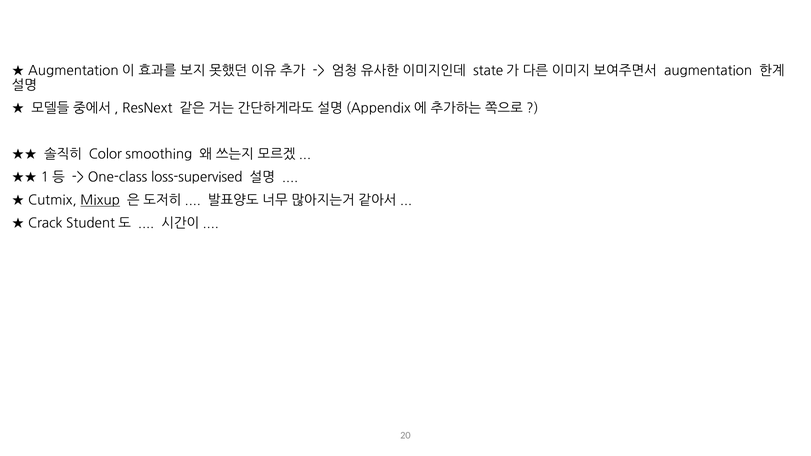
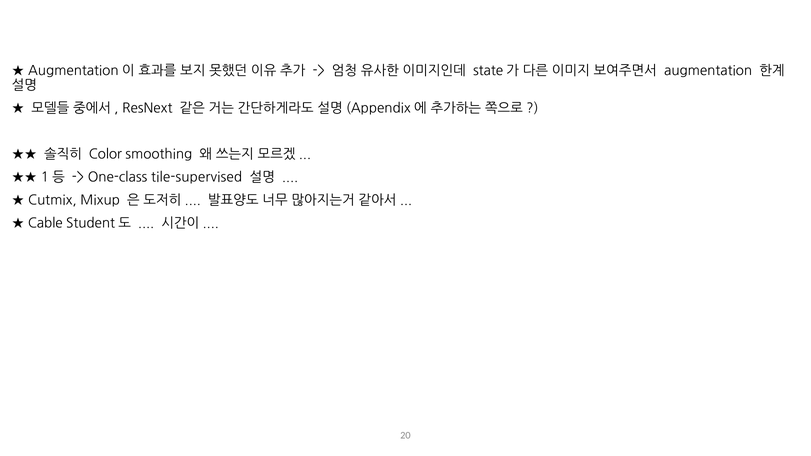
loss-supervised: loss-supervised -> tile-supervised
Mixup underline: present -> none
Crack: Crack -> Cable
